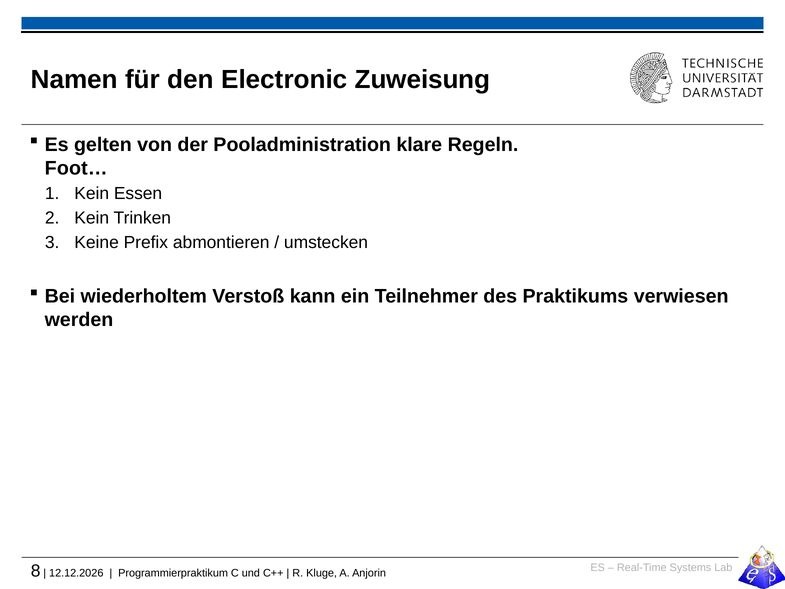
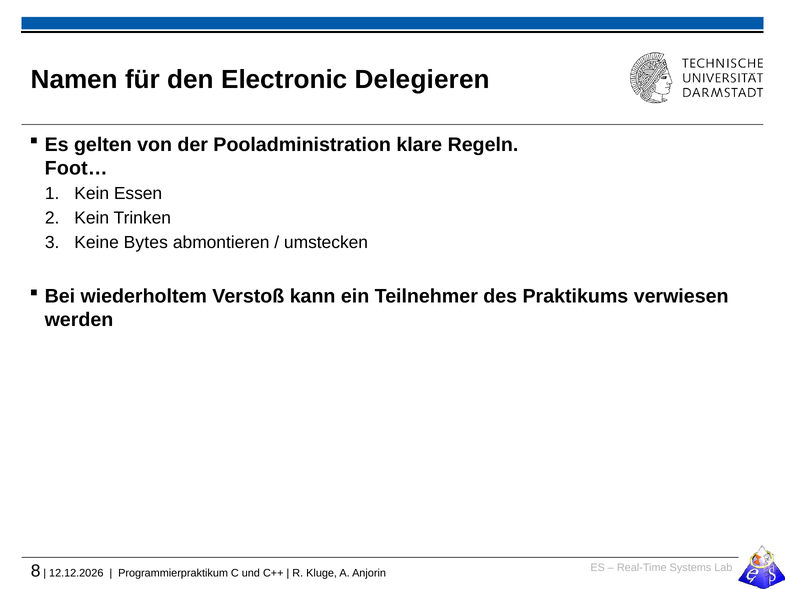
Zuweisung: Zuweisung -> Delegieren
Prefix: Prefix -> Bytes
